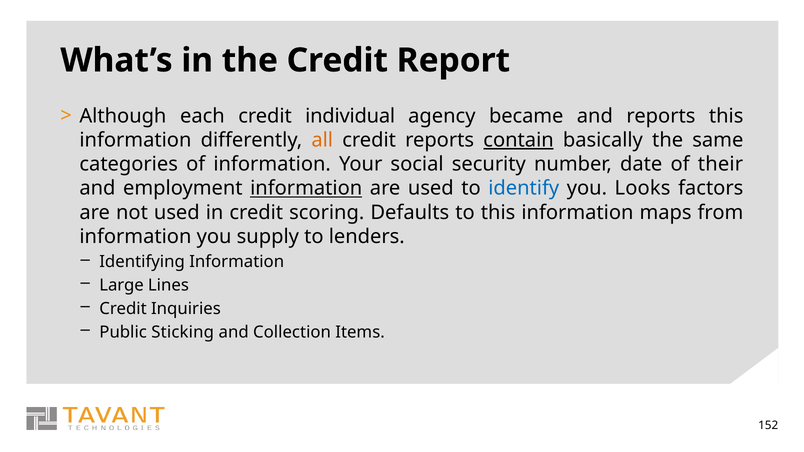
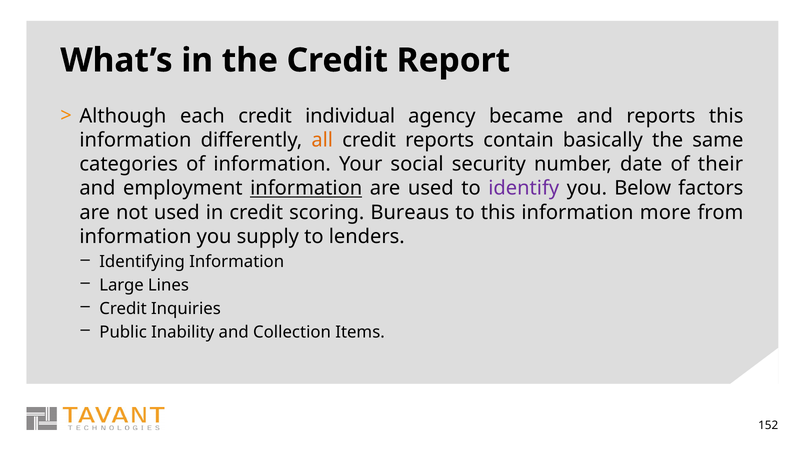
contain underline: present -> none
identify colour: blue -> purple
Looks: Looks -> Below
Defaults: Defaults -> Bureaus
maps: maps -> more
Sticking: Sticking -> Inability
